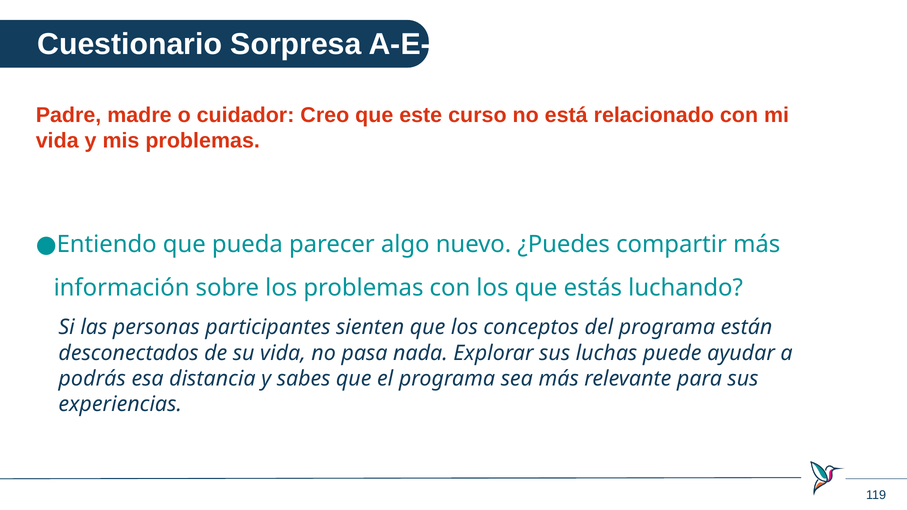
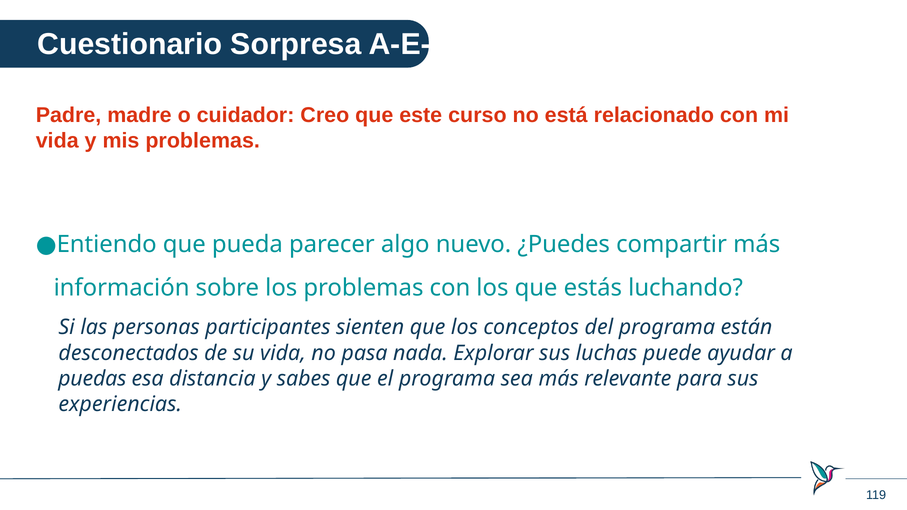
podrás: podrás -> puedas
